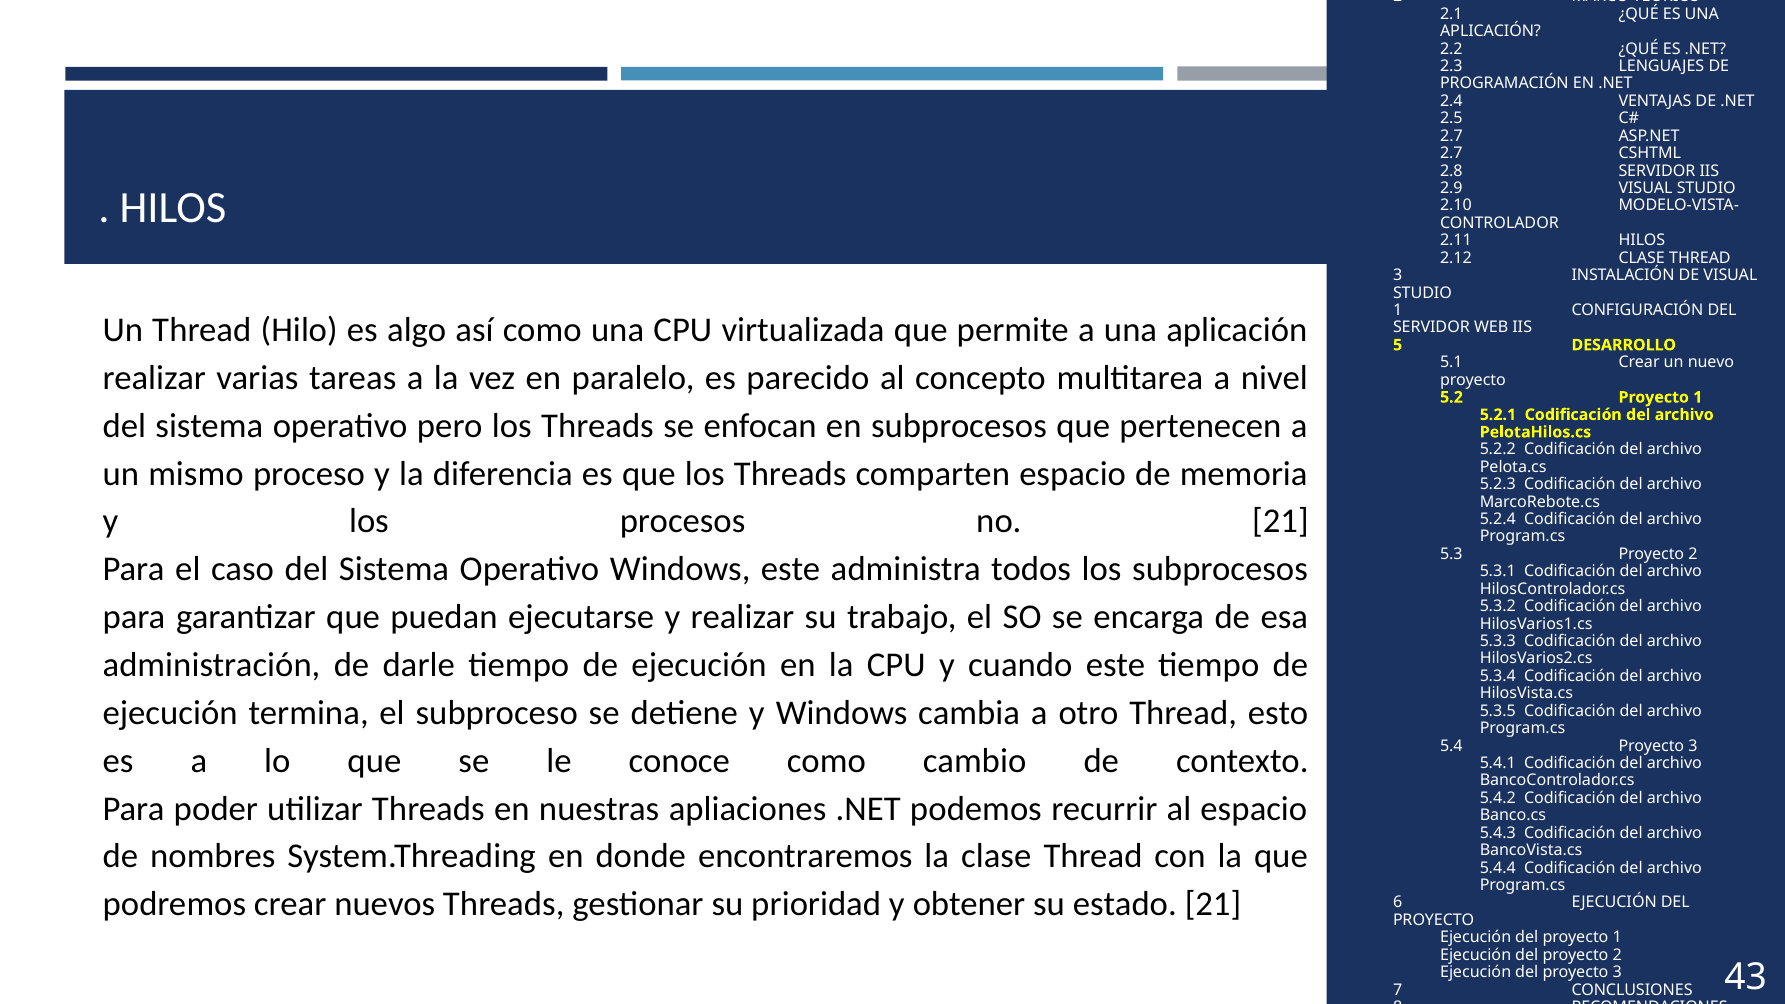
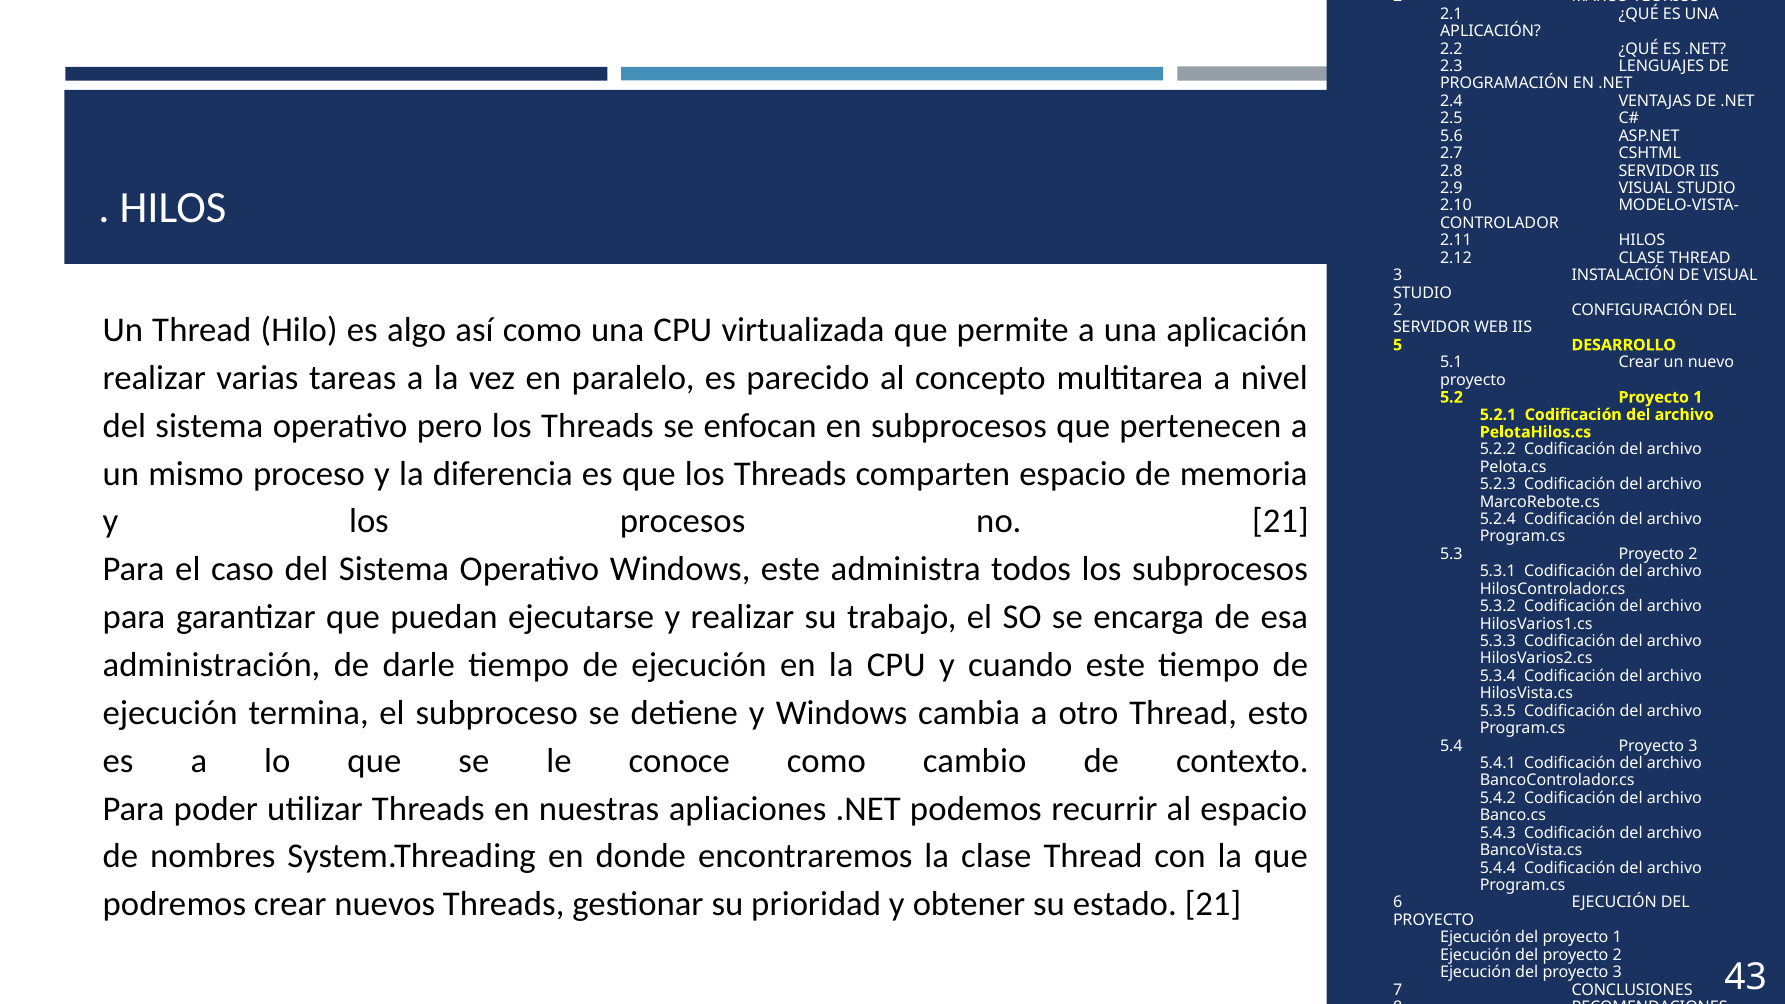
2.7 at (1451, 136): 2.7 -> 5.6
1 at (1398, 310): 1 -> 2
